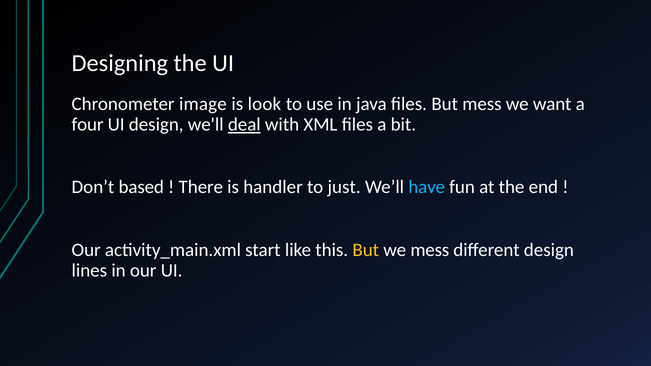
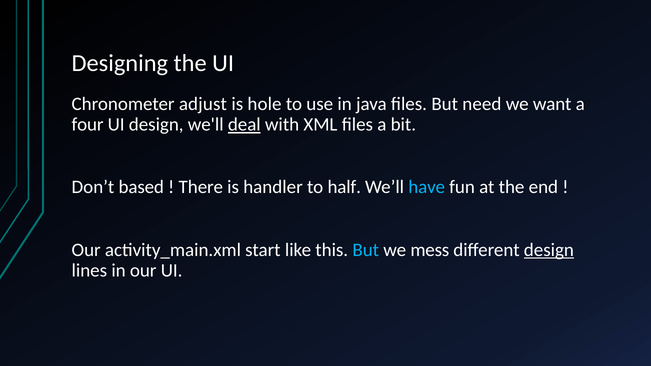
image: image -> adjust
look: look -> hole
But mess: mess -> need
just: just -> half
But at (366, 250) colour: yellow -> light blue
design at (549, 250) underline: none -> present
